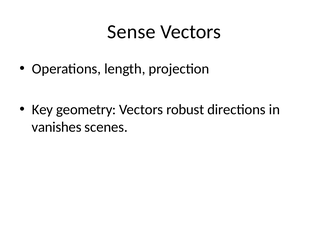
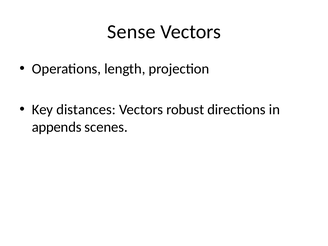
geometry: geometry -> distances
vanishes: vanishes -> appends
